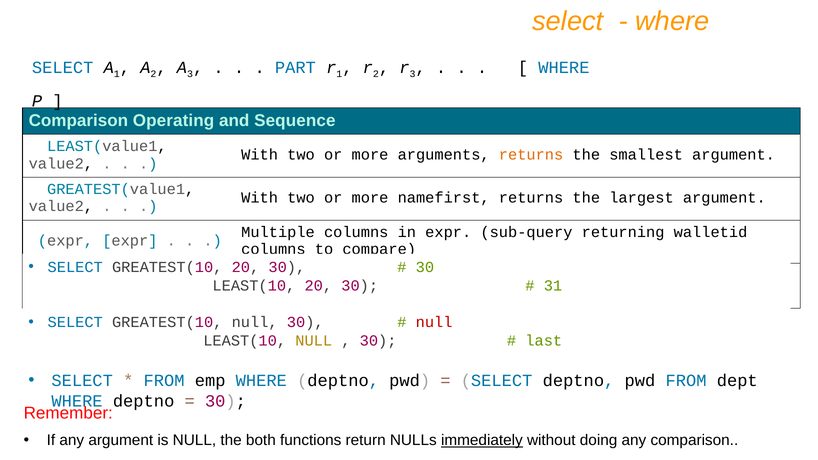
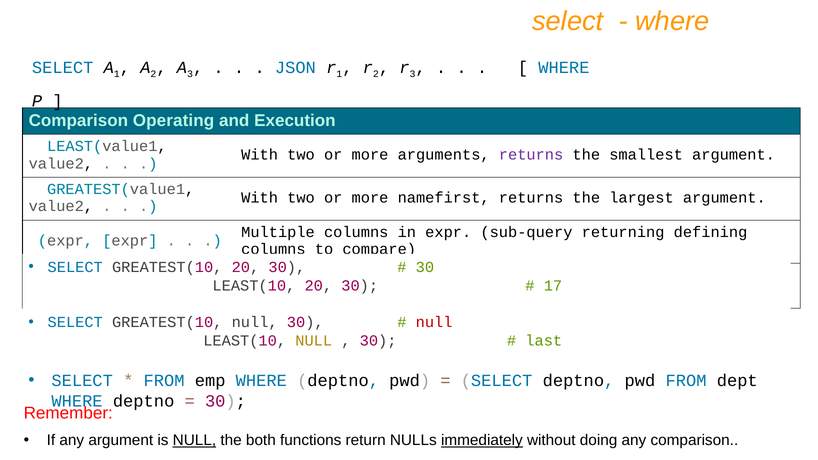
PART: PART -> JSON
Sequence: Sequence -> Execution
returns at (531, 155) colour: orange -> purple
walletid: walletid -> defining
31: 31 -> 17
NULL at (194, 441) underline: none -> present
